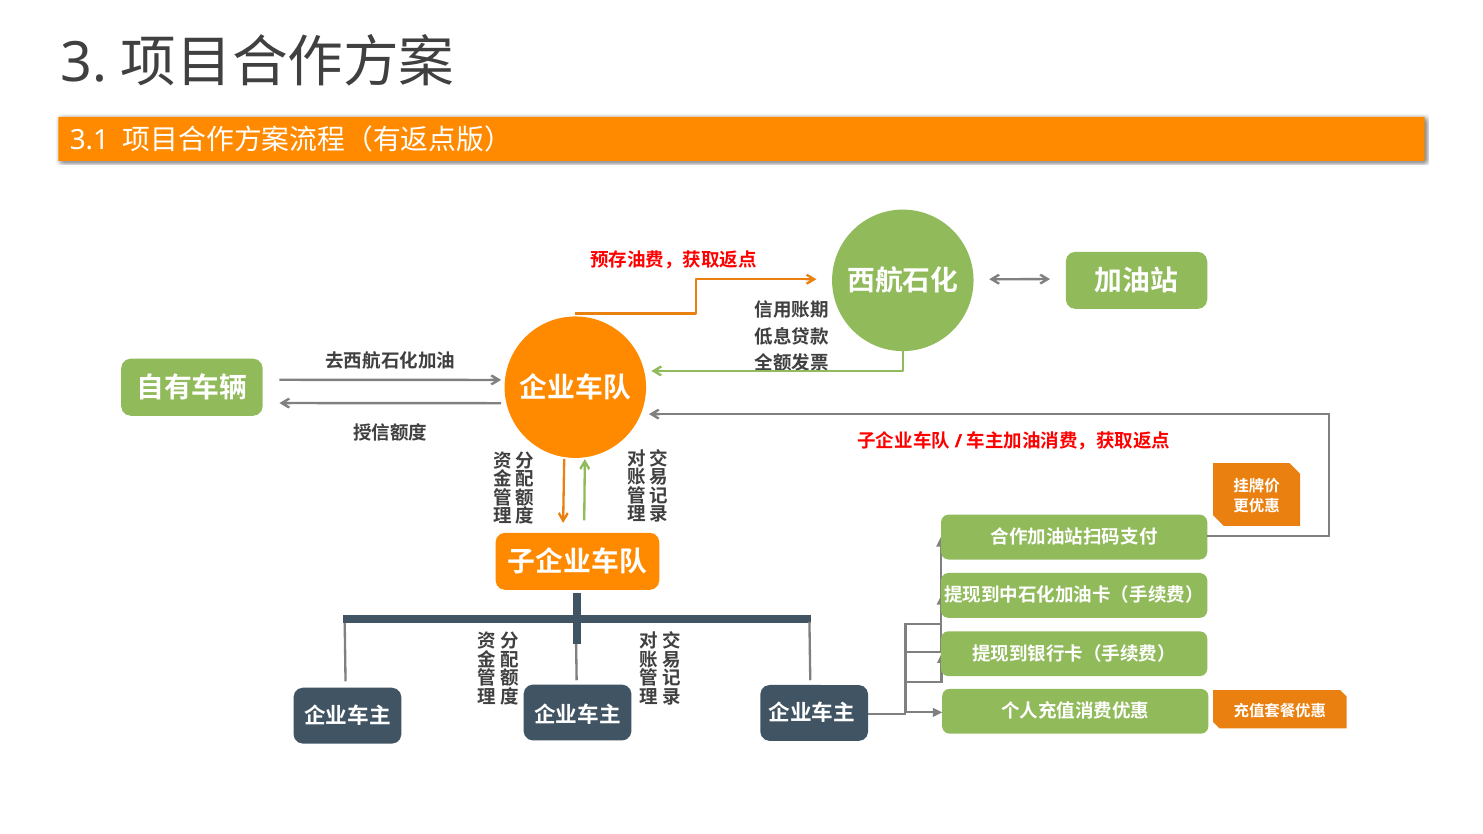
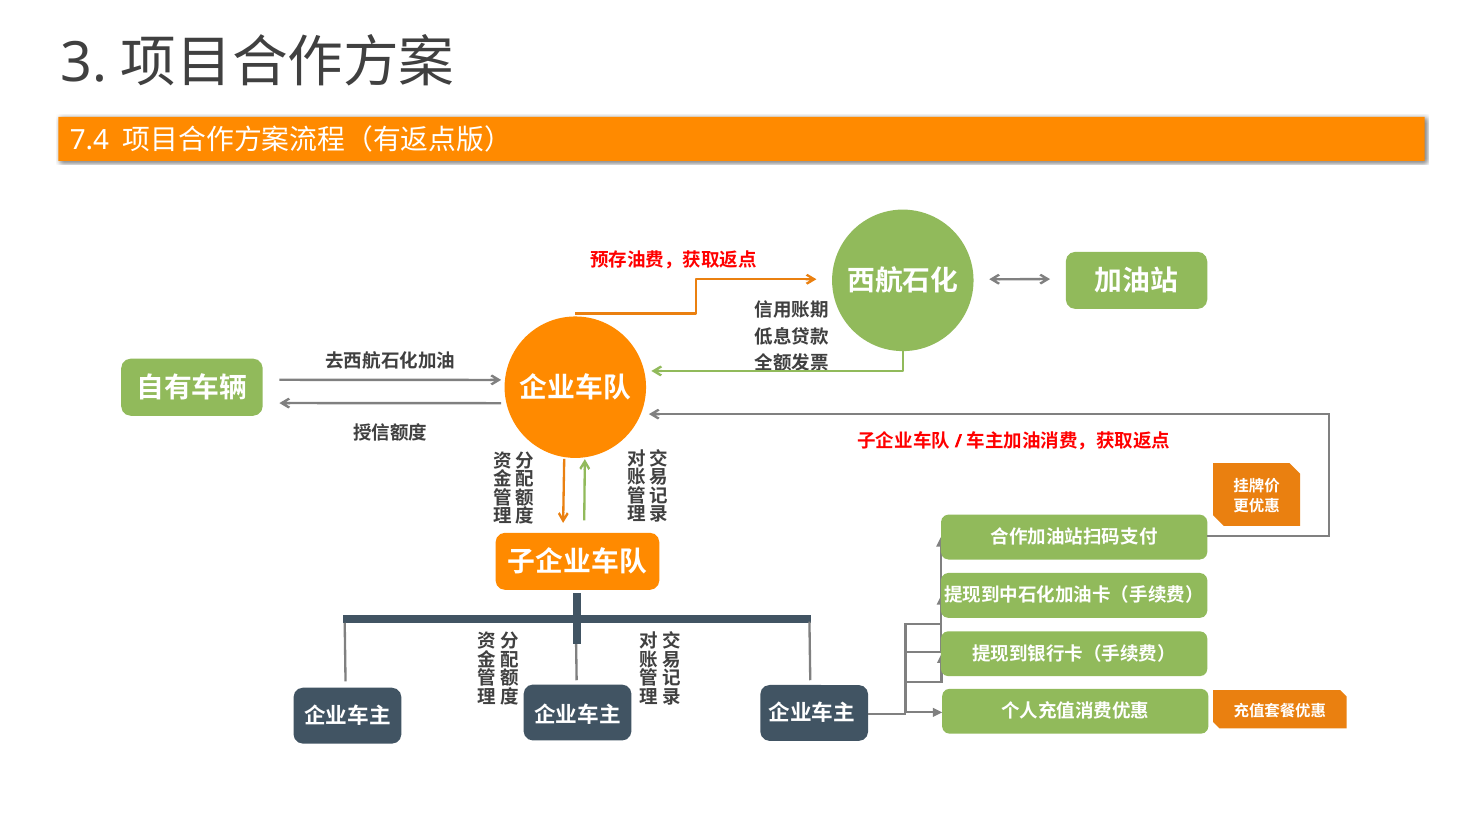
3.1: 3.1 -> 7.4
